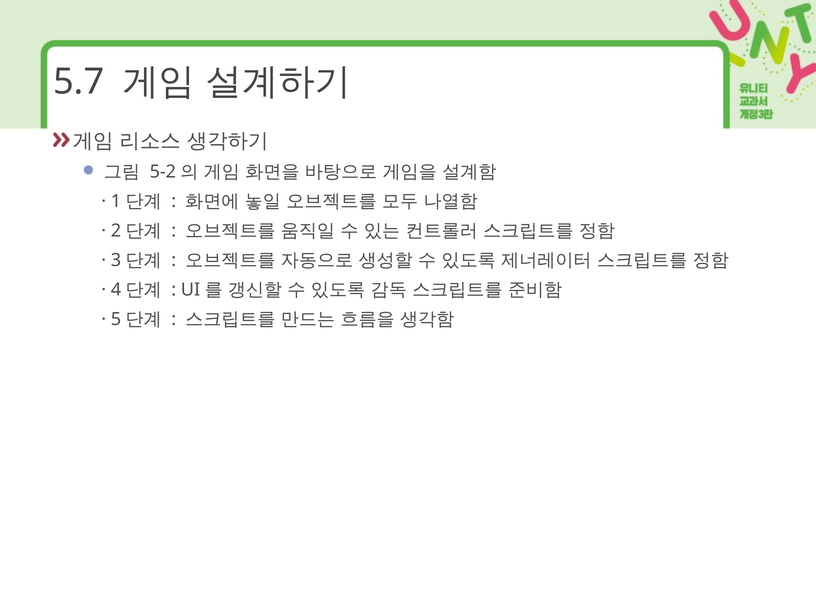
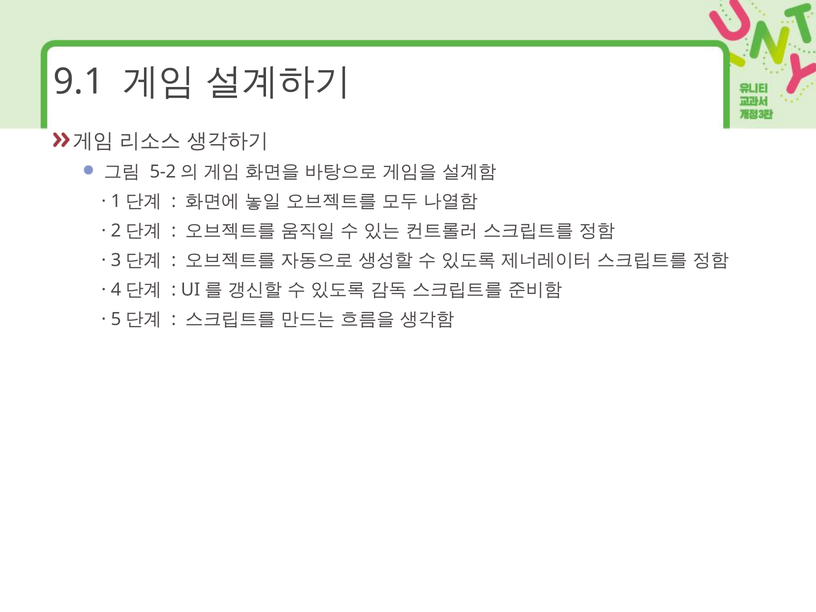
5.7: 5.7 -> 9.1
